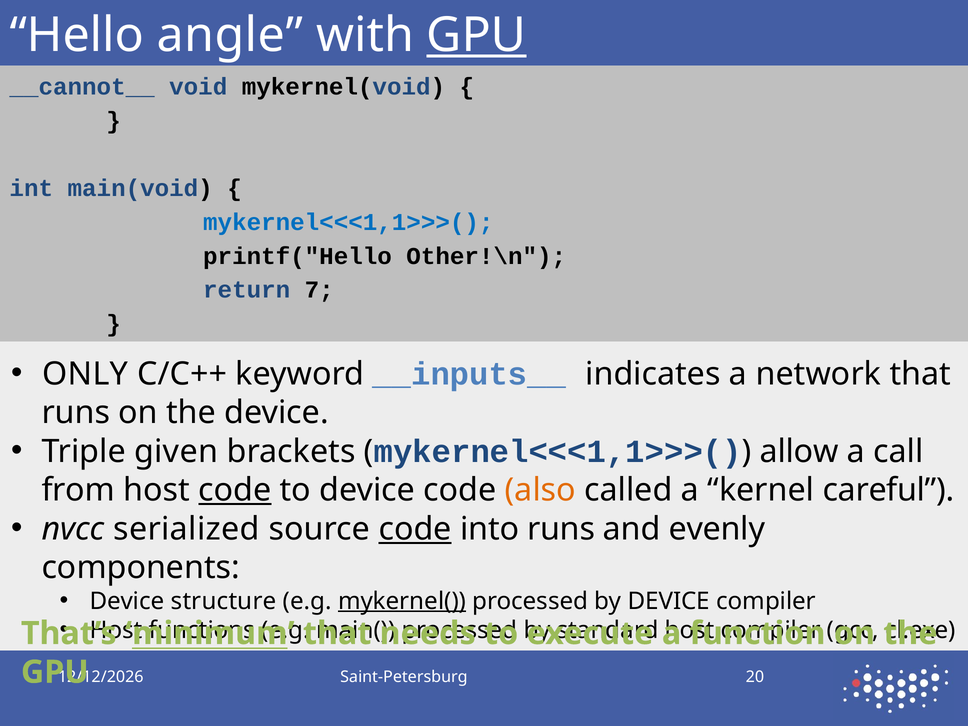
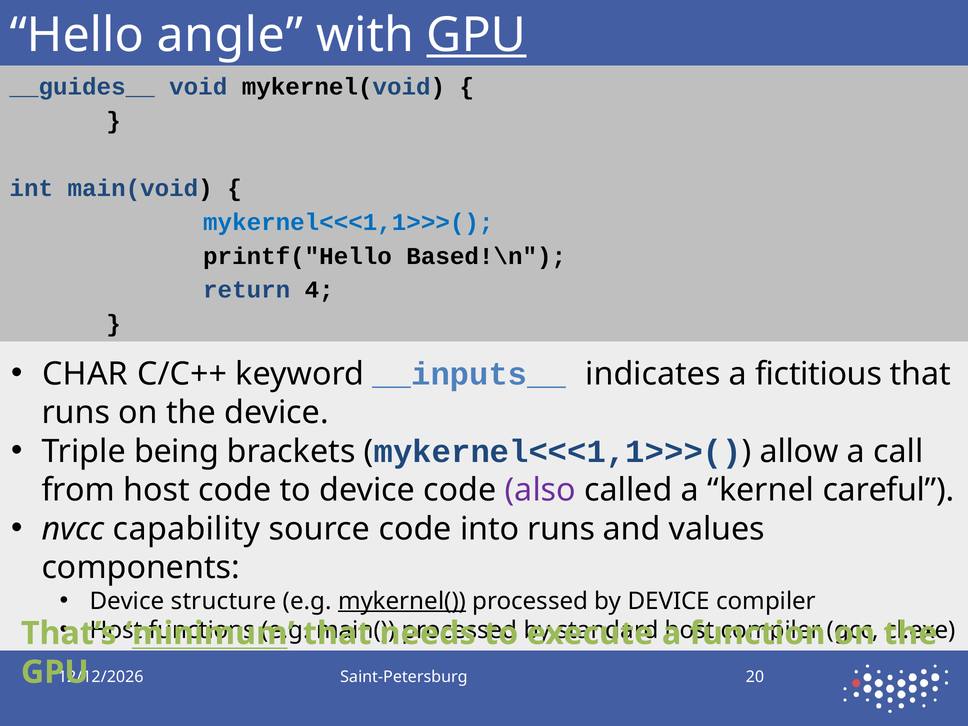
__cannot__: __cannot__ -> __guides__
Other!\n: Other!\n -> Based!\n
7: 7 -> 4
ONLY: ONLY -> CHAR
network: network -> fictitious
given: given -> being
code at (235, 490) underline: present -> none
also colour: orange -> purple
serialized: serialized -> capability
code at (415, 529) underline: present -> none
evenly: evenly -> values
